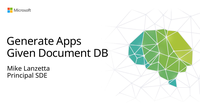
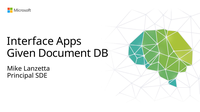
Generate: Generate -> Interface
